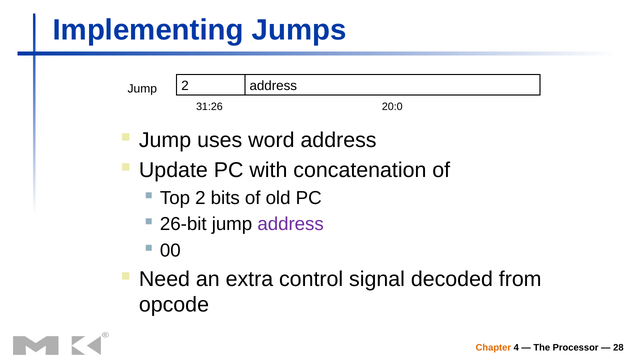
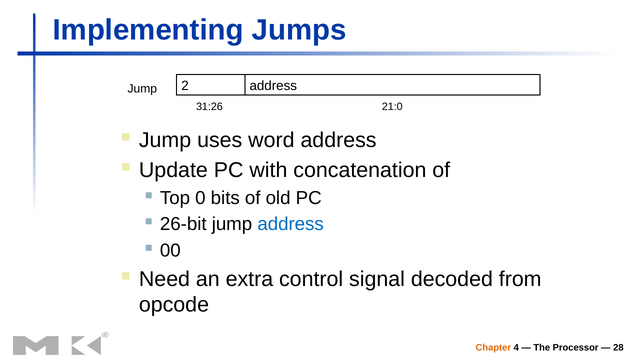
20:0: 20:0 -> 21:0
Top 2: 2 -> 0
address at (291, 224) colour: purple -> blue
